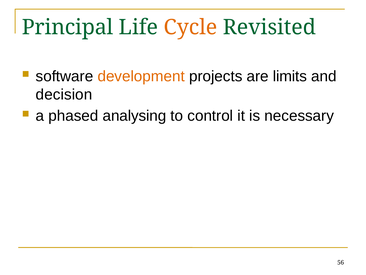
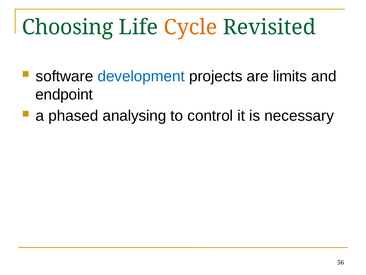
Principal: Principal -> Choosing
development colour: orange -> blue
decision: decision -> endpoint
